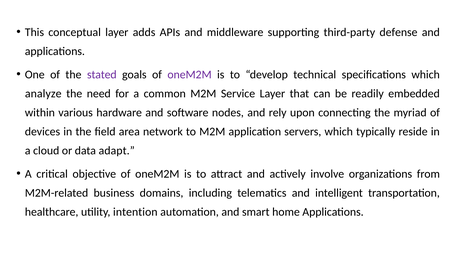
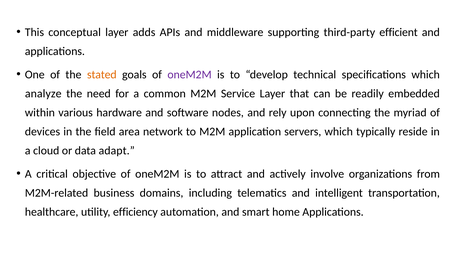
defense: defense -> efficient
stated colour: purple -> orange
intention: intention -> efficiency
